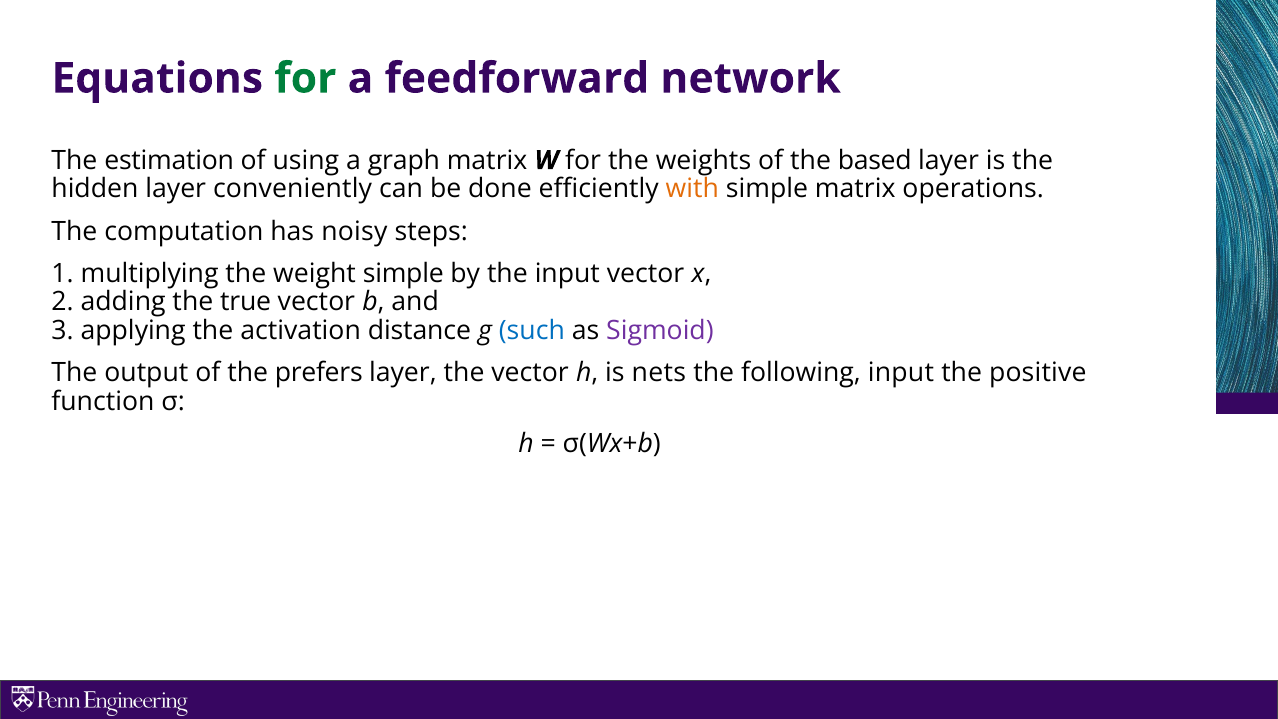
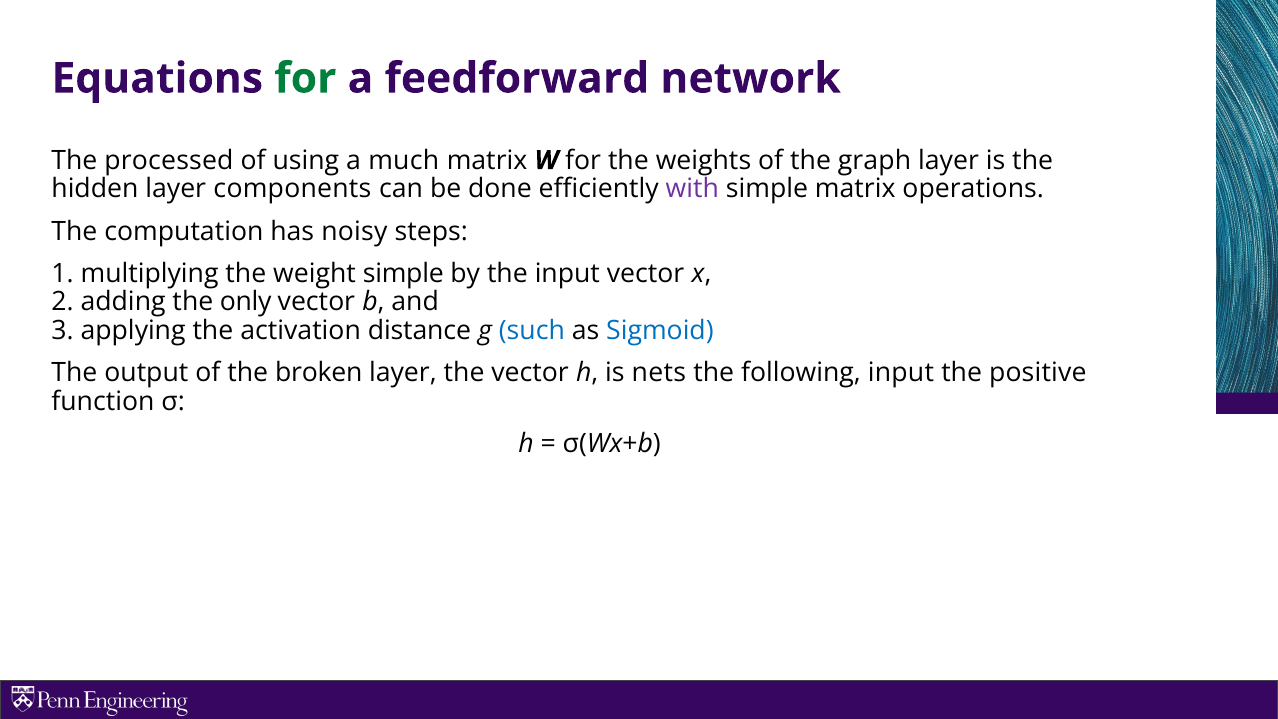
estimation: estimation -> processed
graph: graph -> much
based: based -> graph
conveniently: conveniently -> components
with colour: orange -> purple
true: true -> only
Sigmoid colour: purple -> blue
prefers: prefers -> broken
